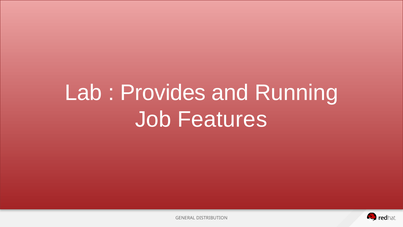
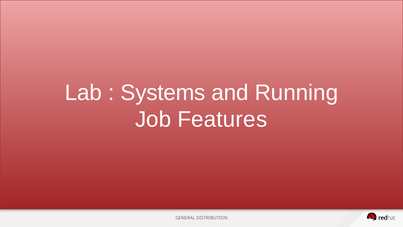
Provides: Provides -> Systems
